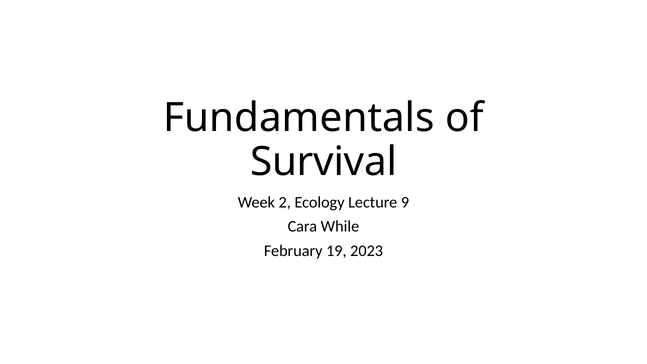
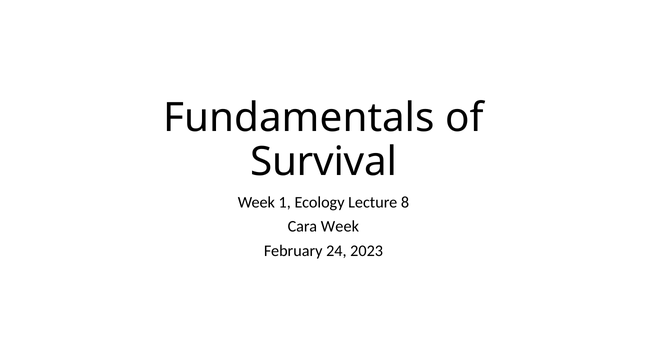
2: 2 -> 1
9: 9 -> 8
Cara While: While -> Week
19: 19 -> 24
